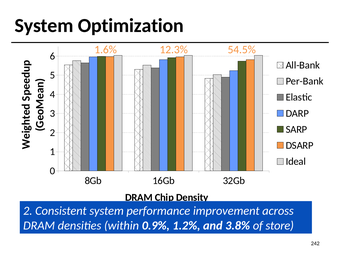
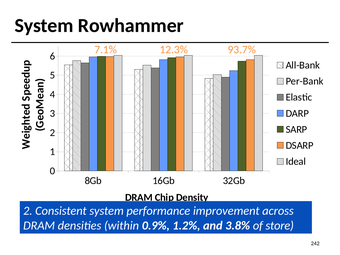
Optimization: Optimization -> Rowhammer
1.6%: 1.6% -> 7.1%
54.5%: 54.5% -> 93.7%
